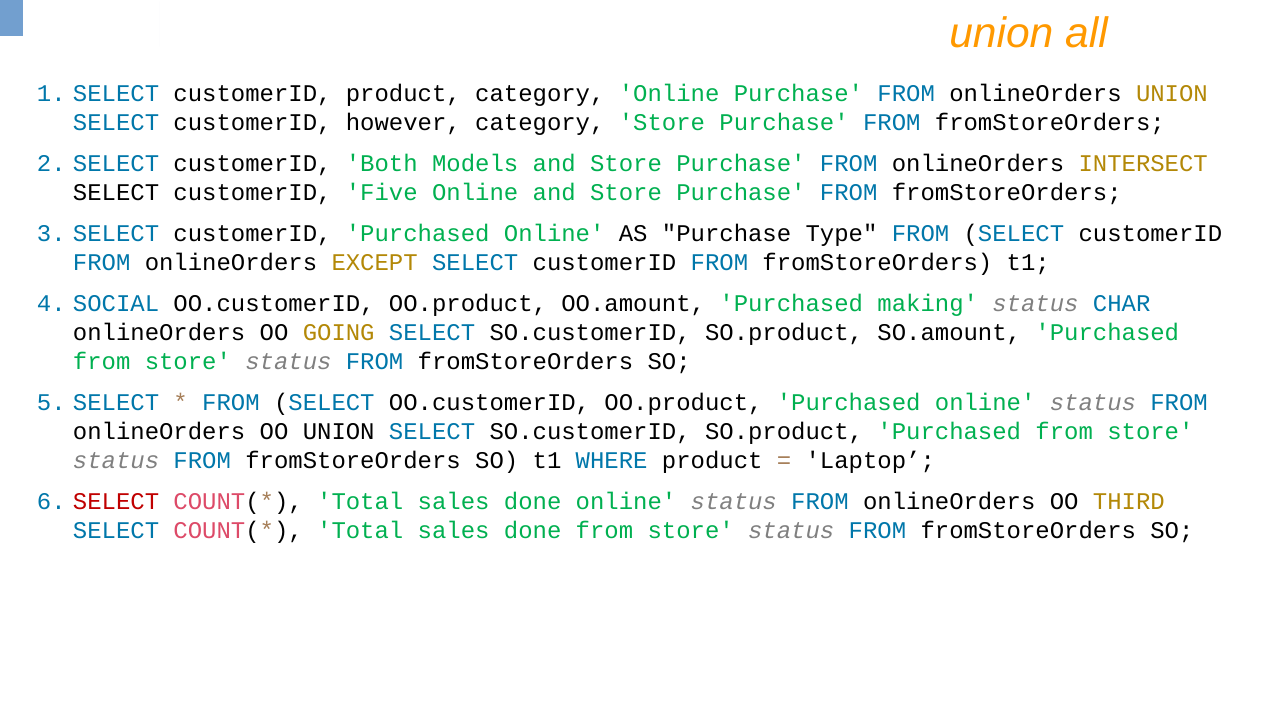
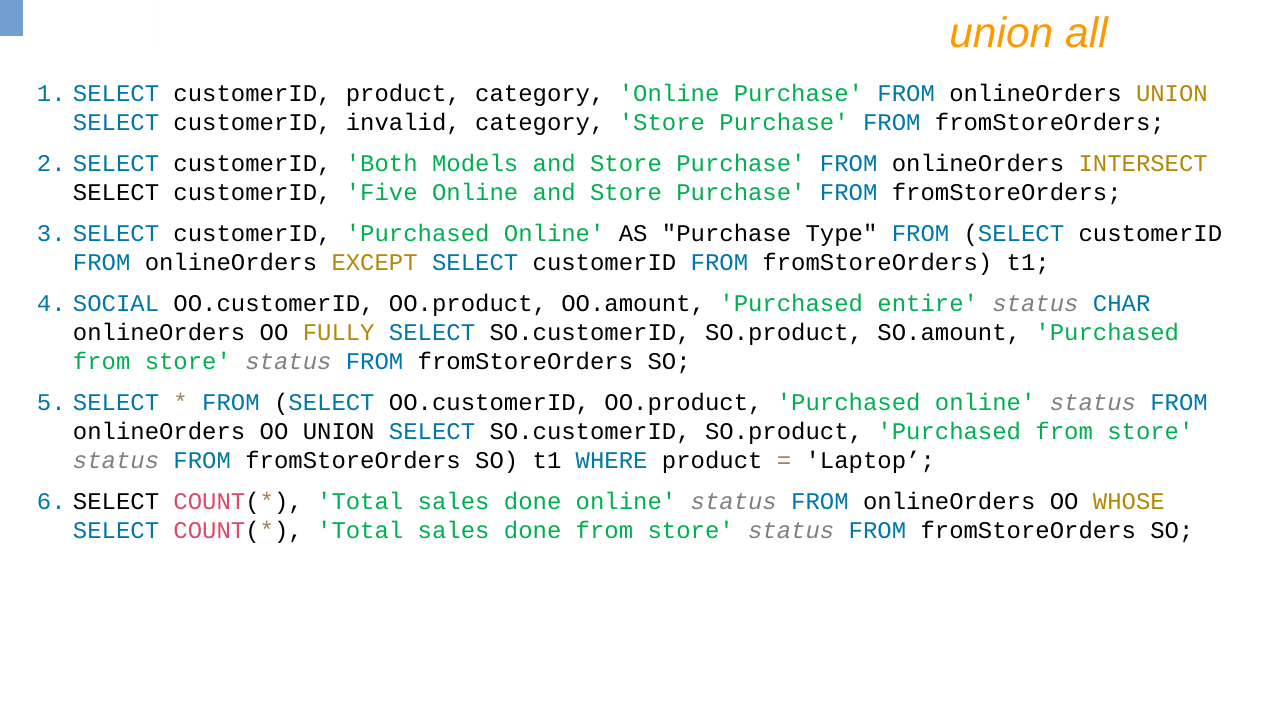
however: however -> invalid
making: making -> entire
GOING: GOING -> FULLY
SELECT at (116, 502) colour: red -> black
THIRD: THIRD -> WHOSE
